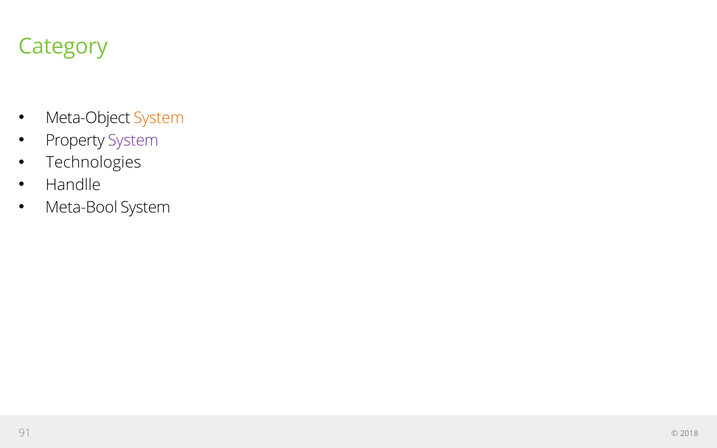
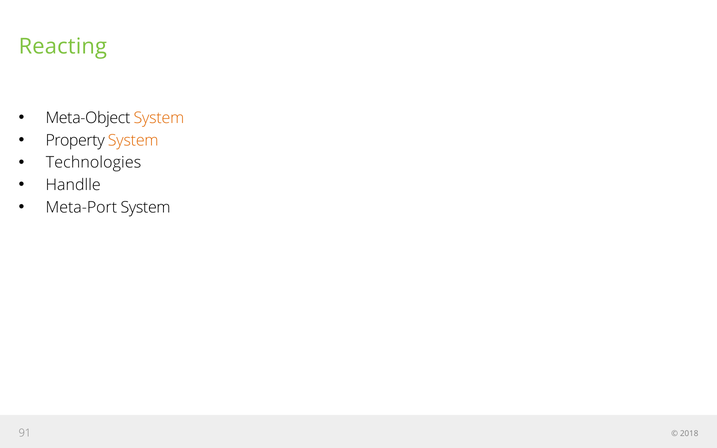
Category: Category -> Reacting
System at (133, 140) colour: purple -> orange
Meta-Bool: Meta-Bool -> Meta-Port
